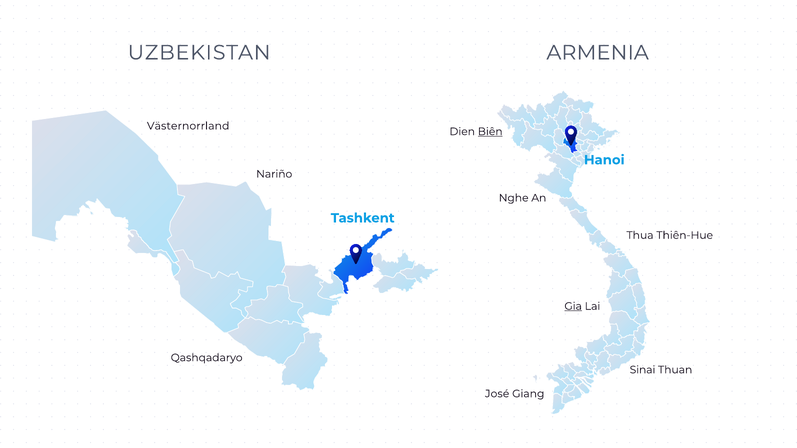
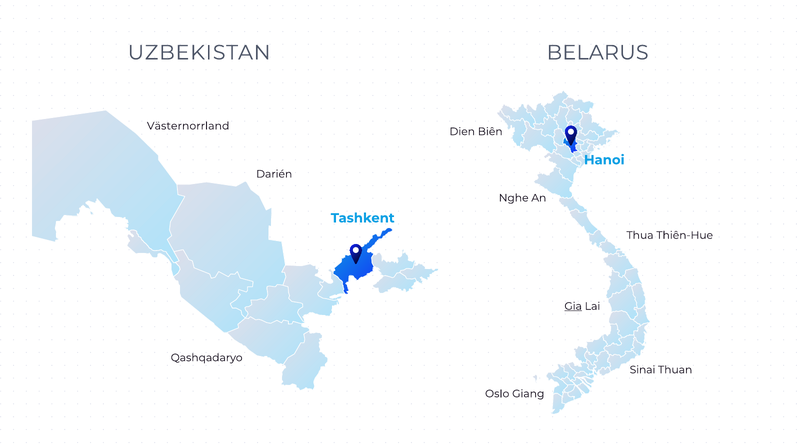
ARMENIA: ARMENIA -> BELARUS
Biên underline: present -> none
Nariño: Nariño -> Darién
José: José -> Oslo
